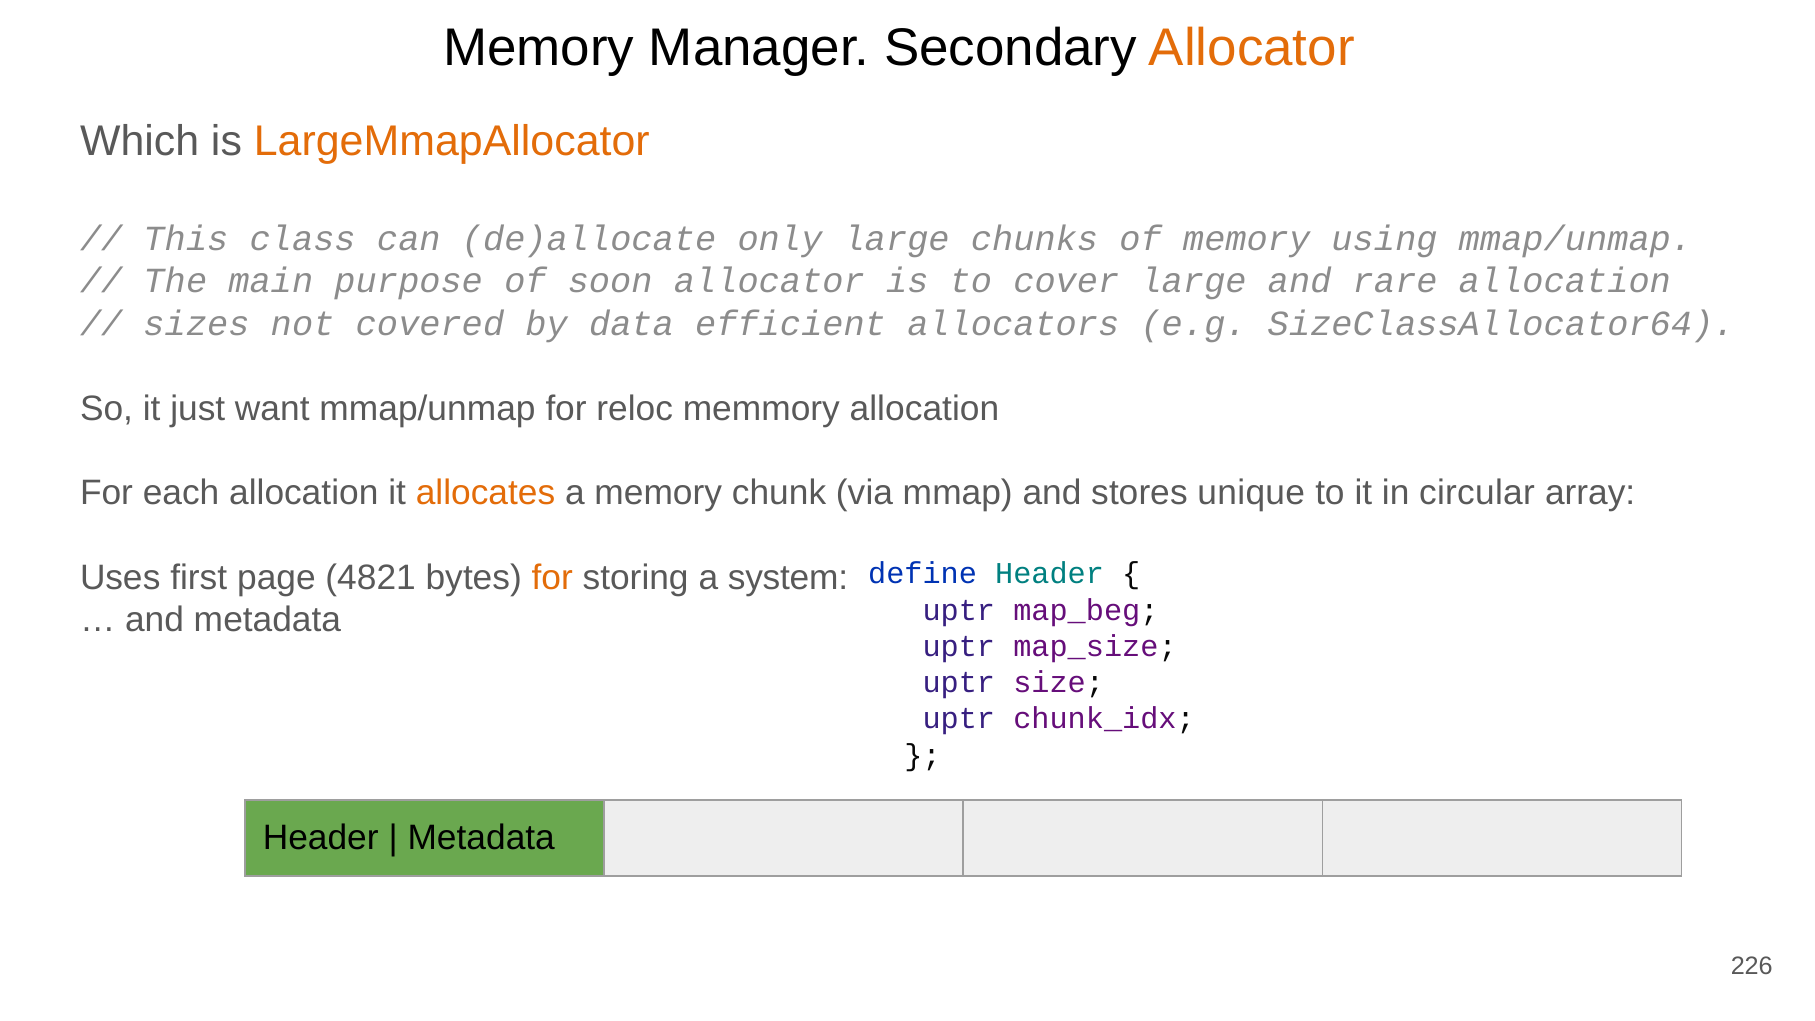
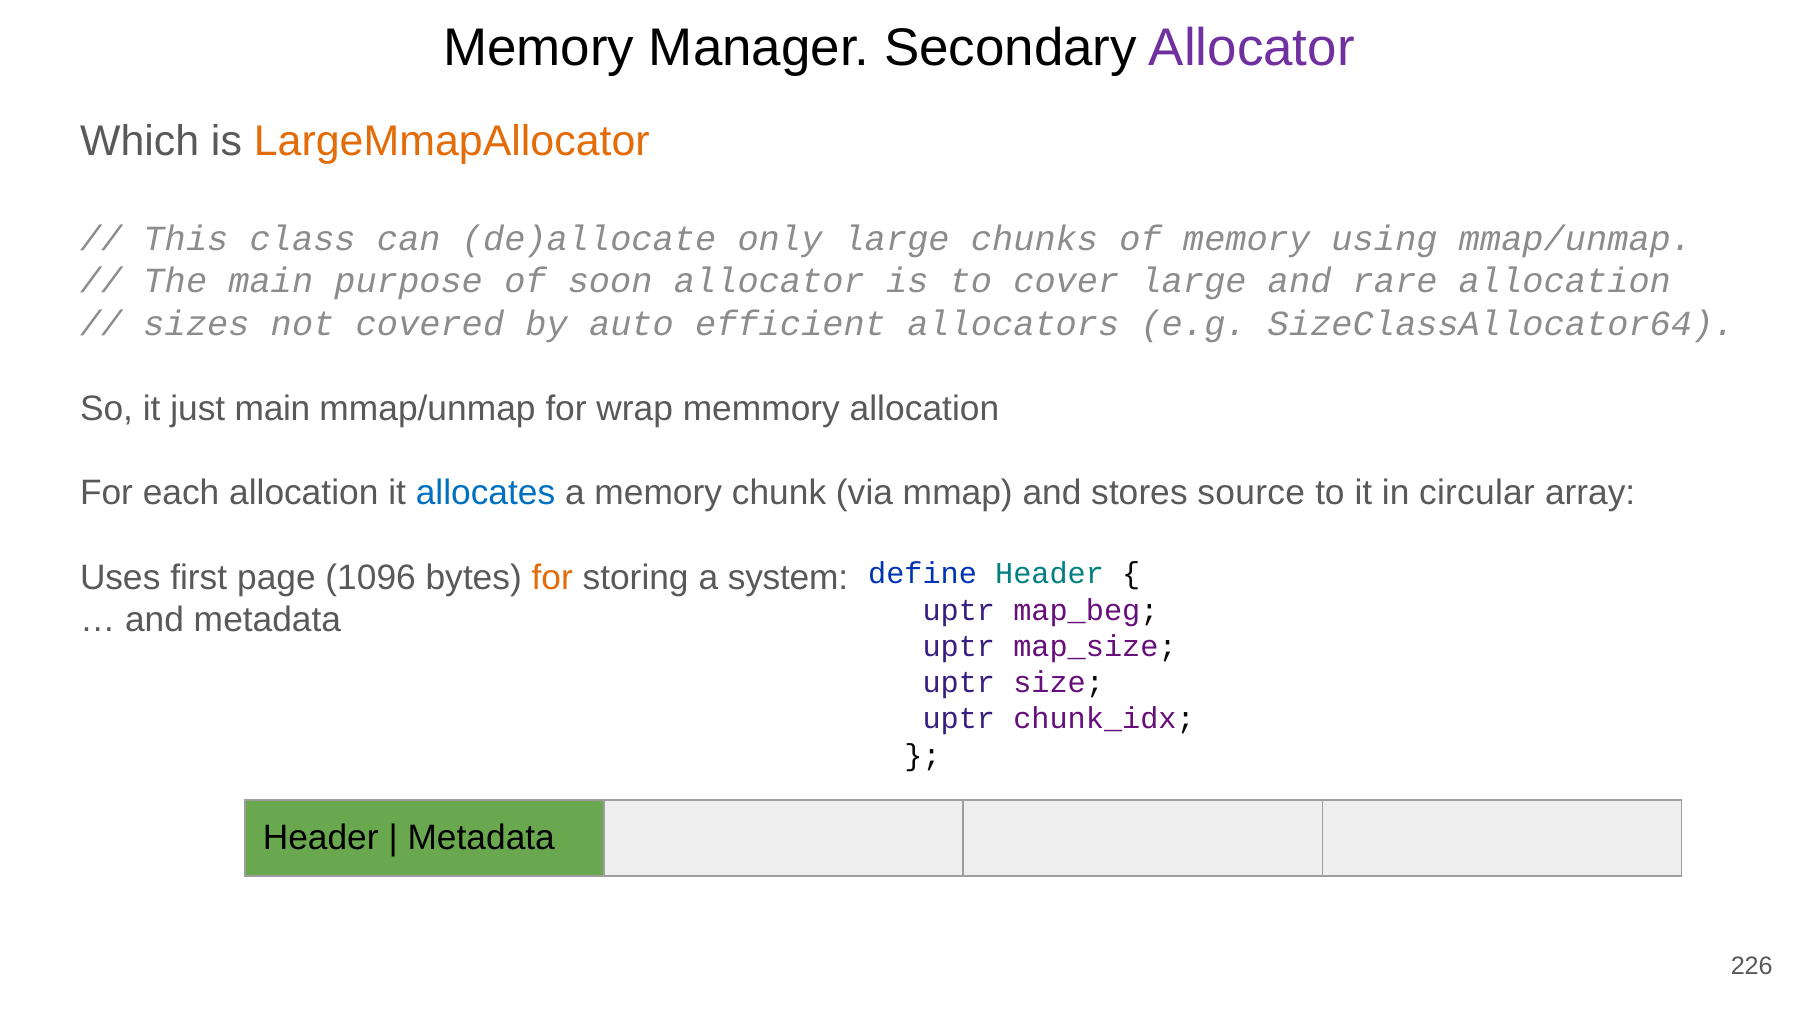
Allocator at (1252, 48) colour: orange -> purple
data: data -> auto
just want: want -> main
reloc: reloc -> wrap
allocates colour: orange -> blue
unique: unique -> source
4821: 4821 -> 1096
